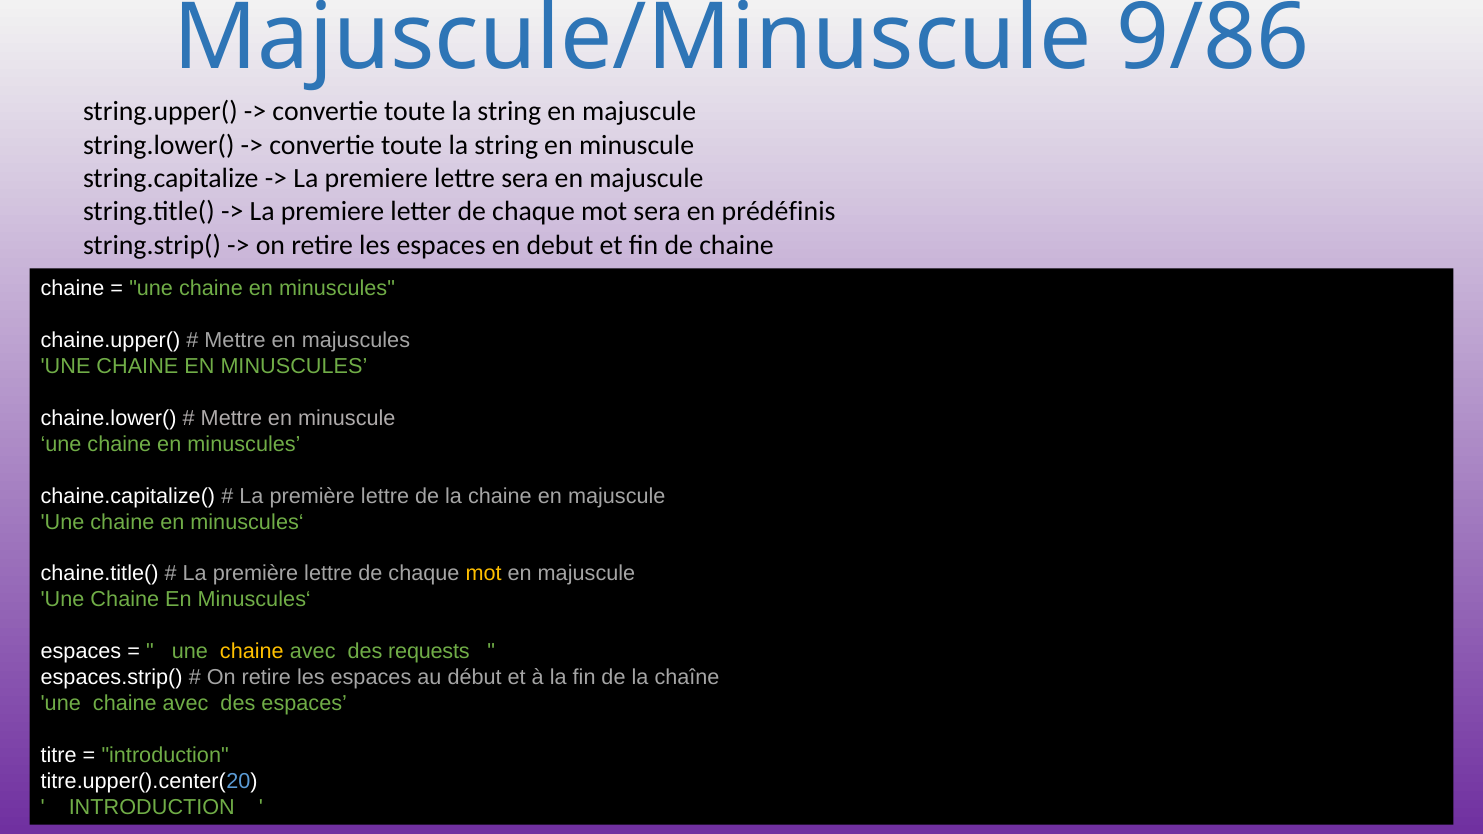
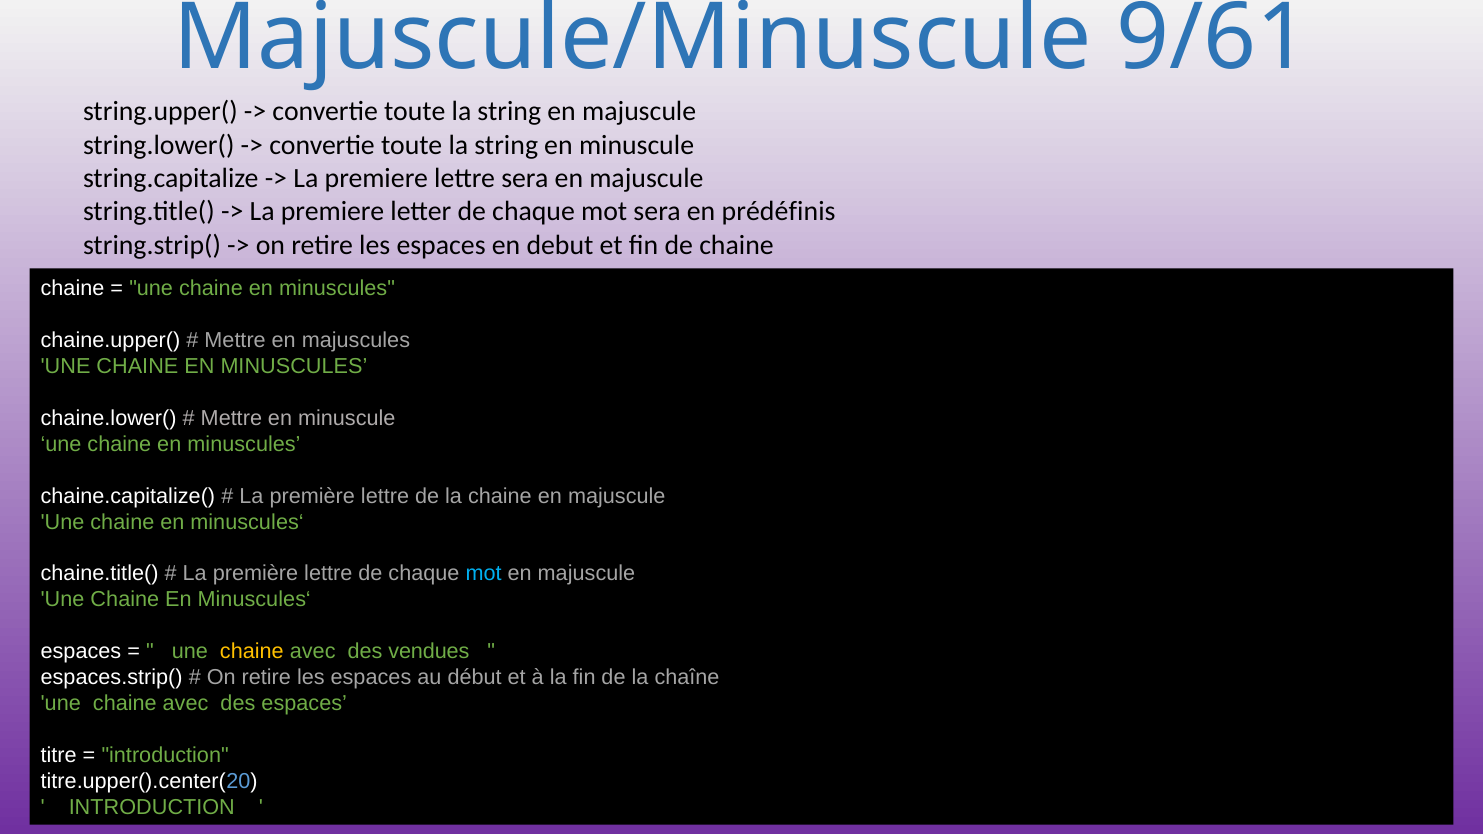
9/86: 9/86 -> 9/61
mot at (484, 574) colour: yellow -> light blue
requests: requests -> vendues
